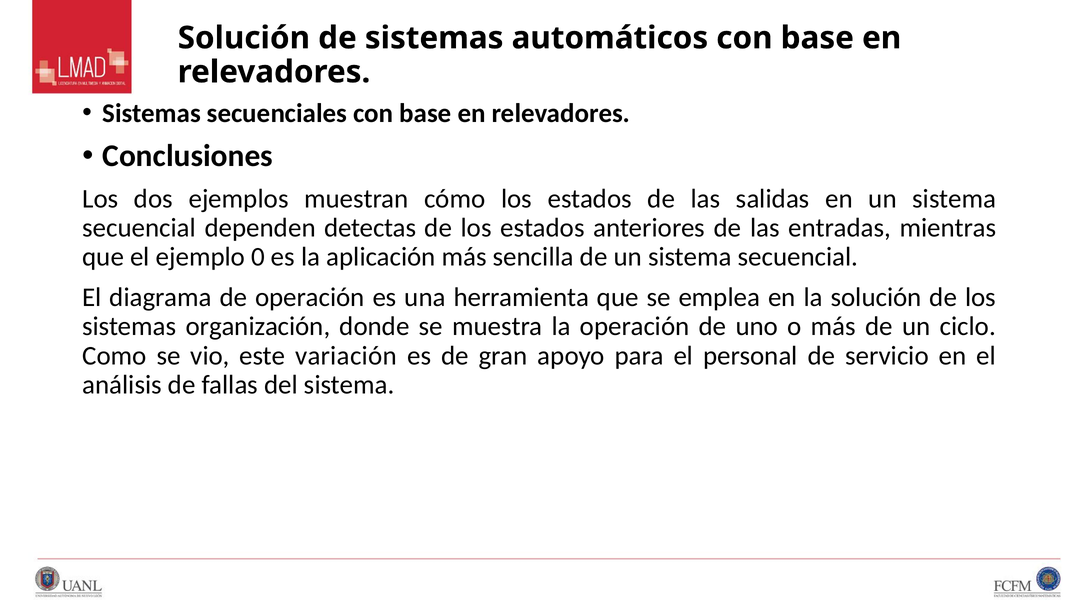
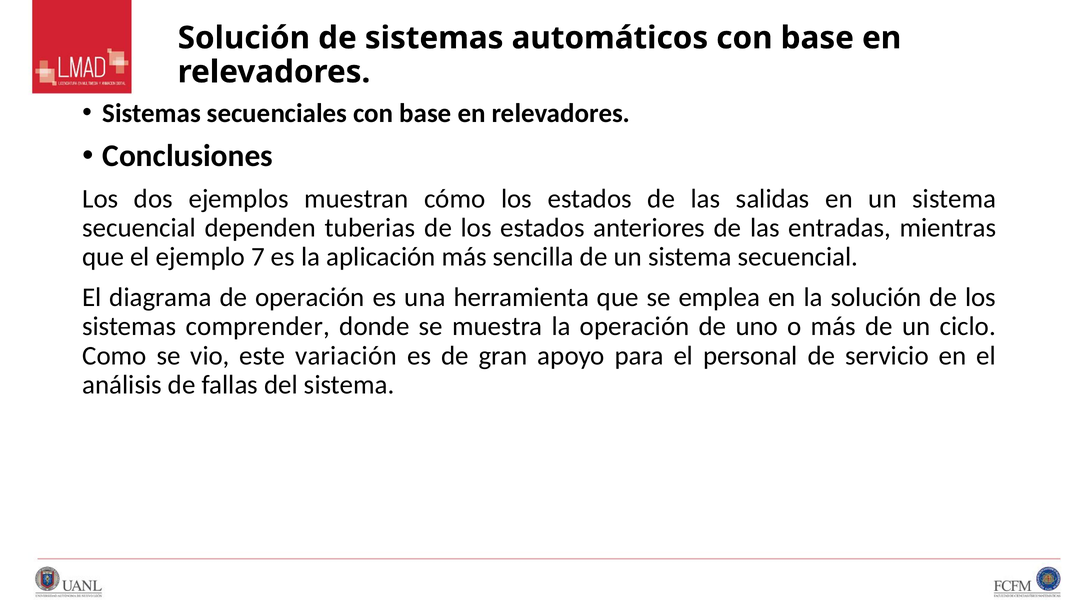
detectas: detectas -> tuberias
0: 0 -> 7
organización: organización -> comprender
